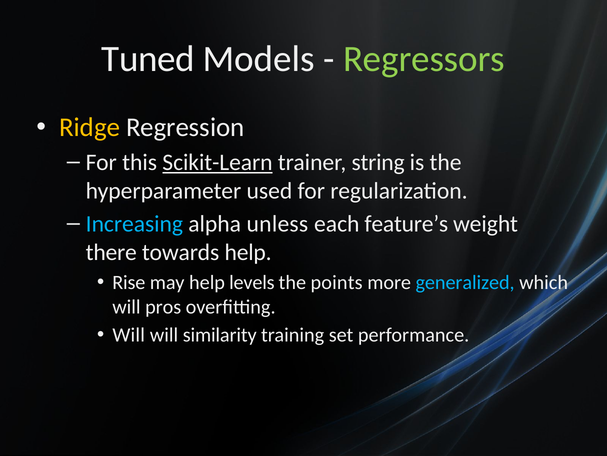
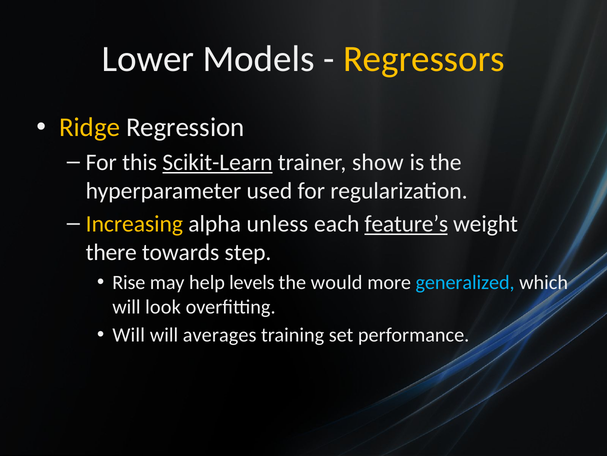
Tuned: Tuned -> Lower
Regressors colour: light green -> yellow
string: string -> show
Increasing colour: light blue -> yellow
feature’s underline: none -> present
towards help: help -> step
points: points -> would
pros: pros -> look
similarity: similarity -> averages
